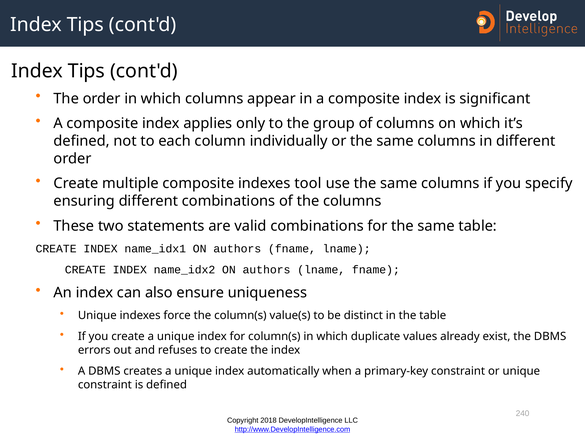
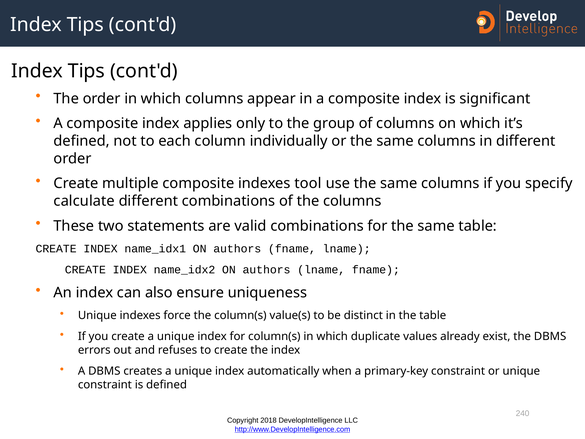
ensuring: ensuring -> calculate
